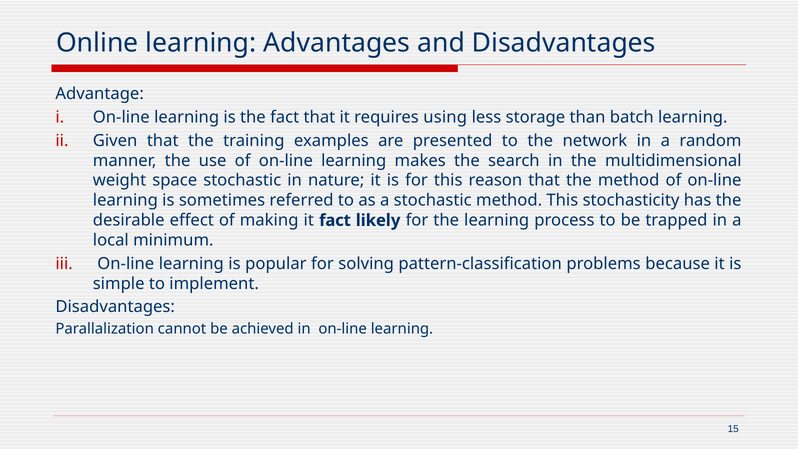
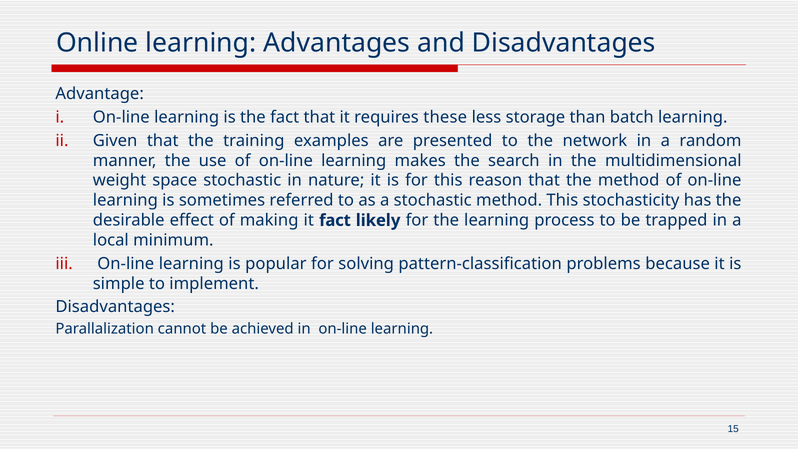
using: using -> these
